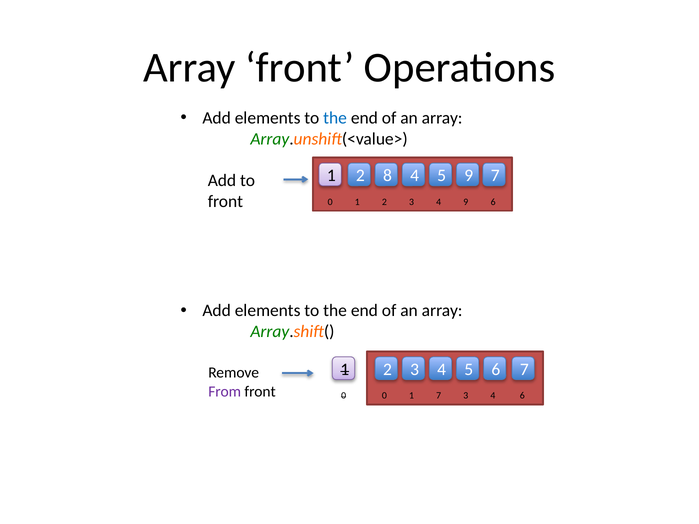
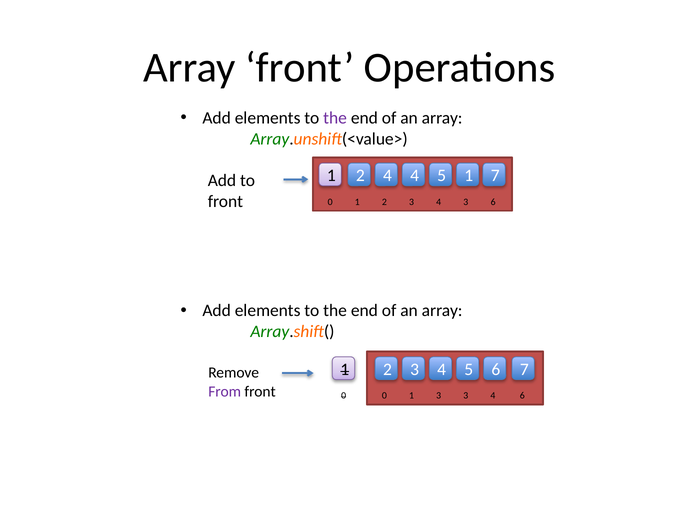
the at (335, 118) colour: blue -> purple
2 8: 8 -> 4
5 9: 9 -> 1
4 9: 9 -> 3
0 1 7: 7 -> 3
